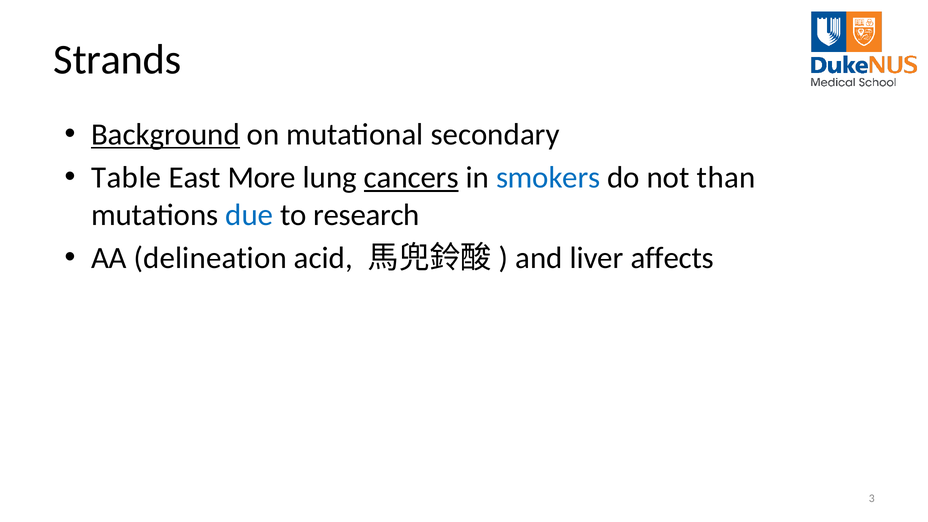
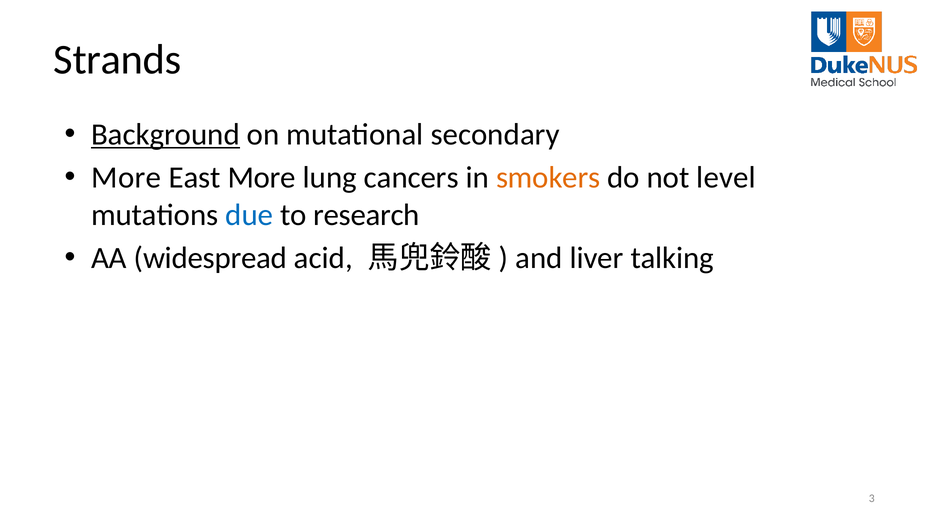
Table at (126, 178): Table -> More
cancers underline: present -> none
smokers colour: blue -> orange
than: than -> level
delineation: delineation -> widespread
affects: affects -> talking
